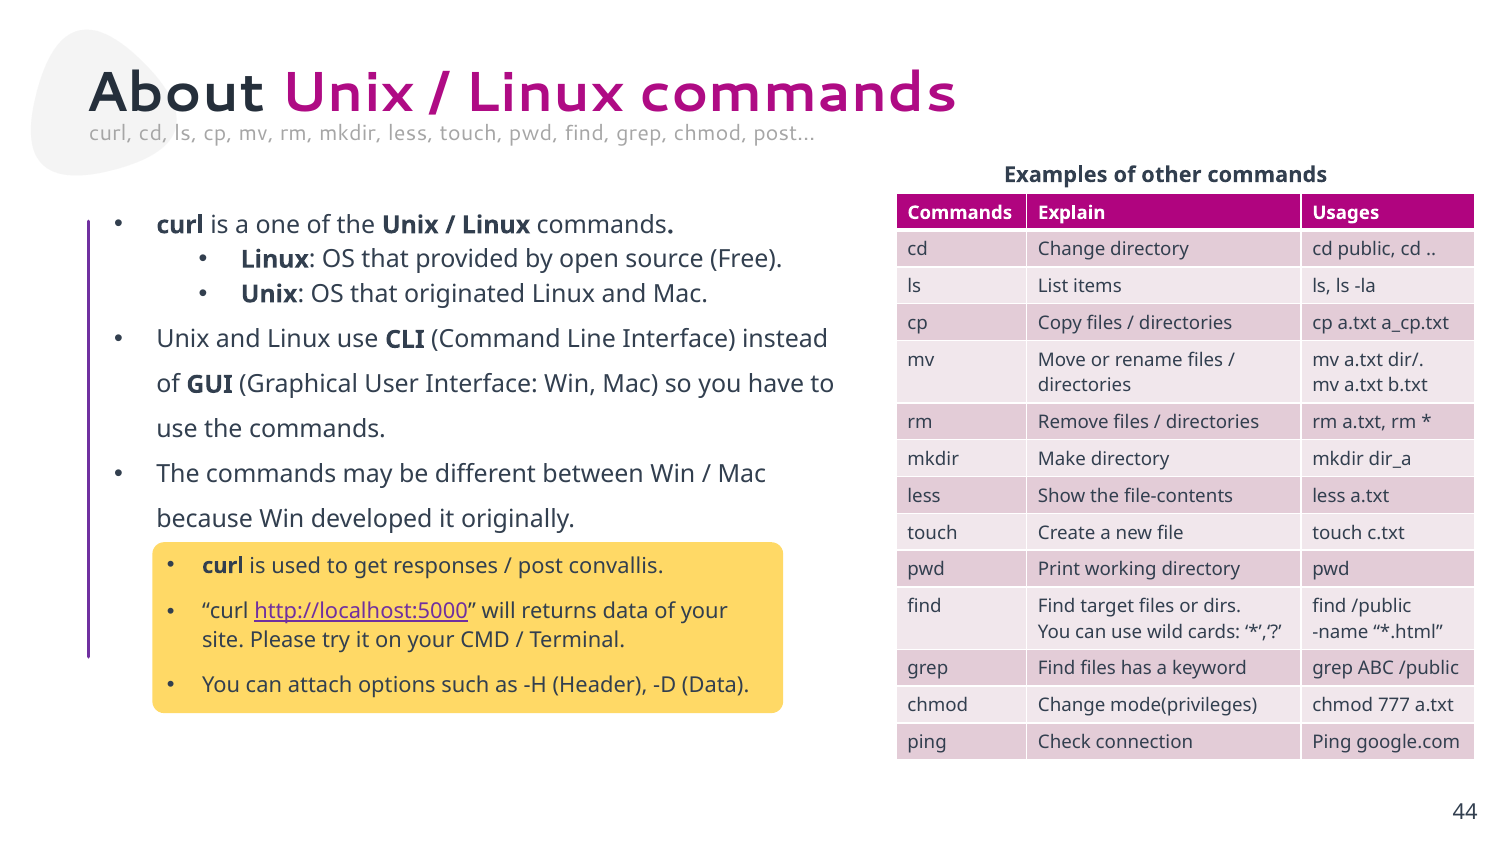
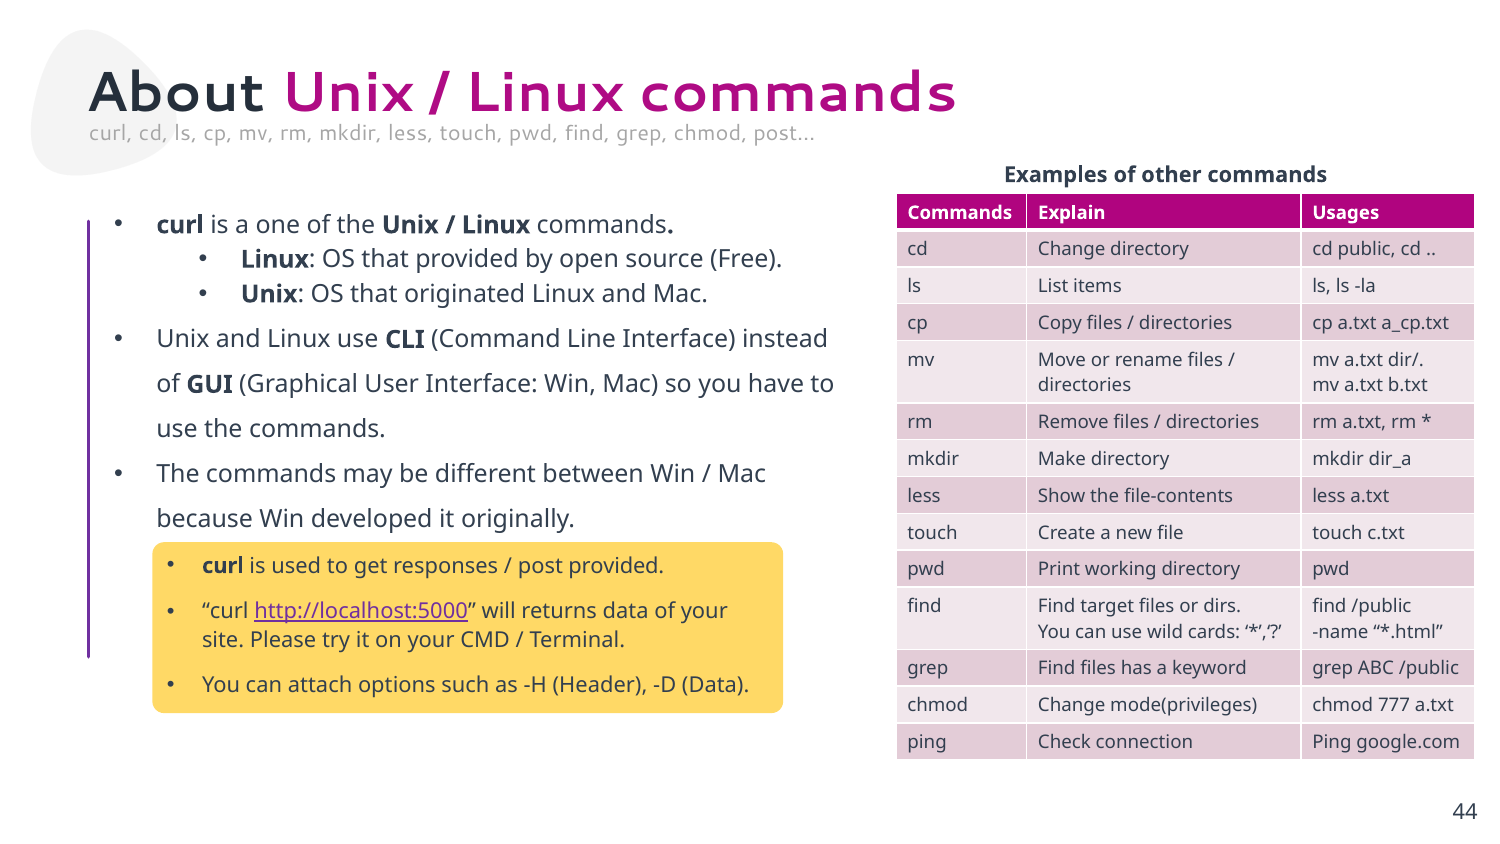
post convallis: convallis -> provided
